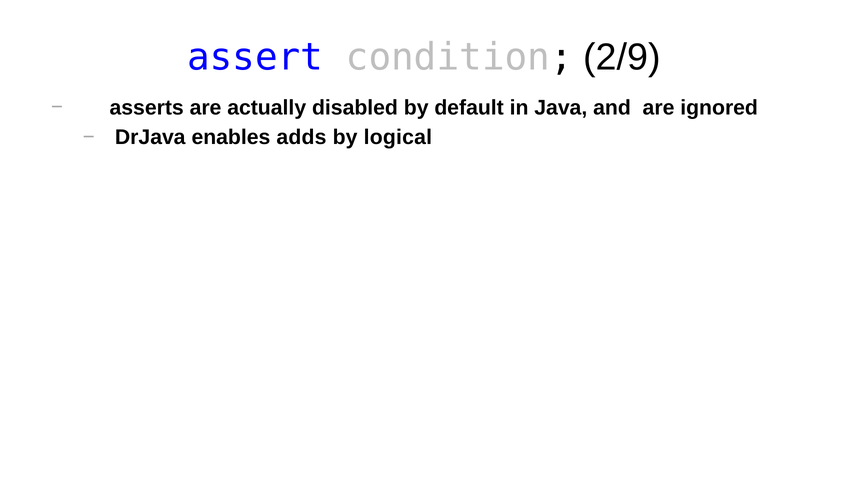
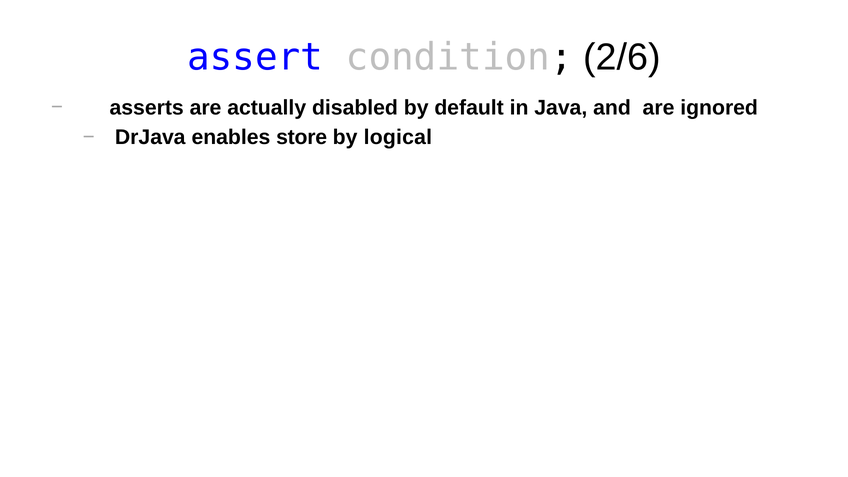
2/9: 2/9 -> 2/6
adds: adds -> store
